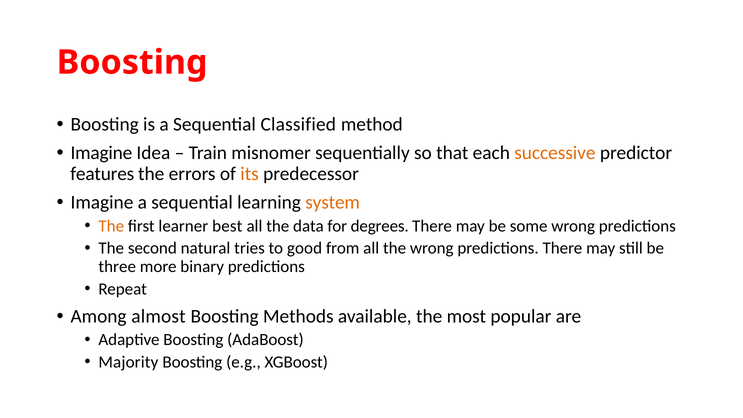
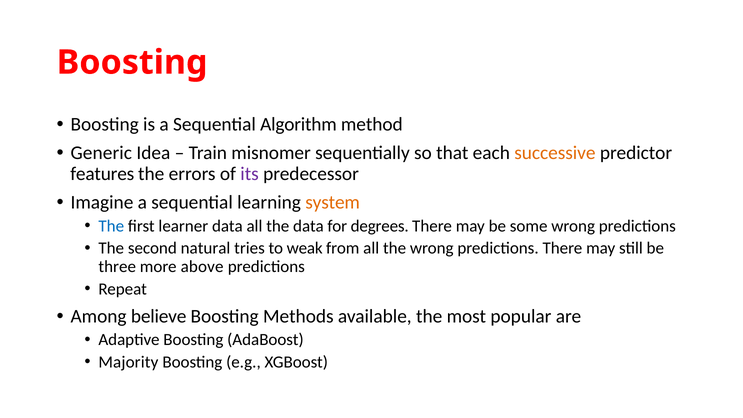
Classified: Classified -> Algorithm
Imagine at (101, 153): Imagine -> Generic
its colour: orange -> purple
The at (111, 226) colour: orange -> blue
learner best: best -> data
good: good -> weak
binary: binary -> above
almost: almost -> believe
